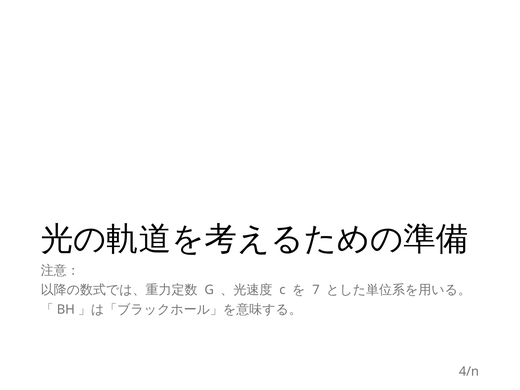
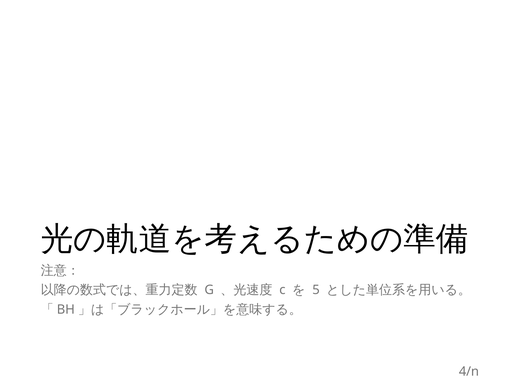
7: 7 -> 5
